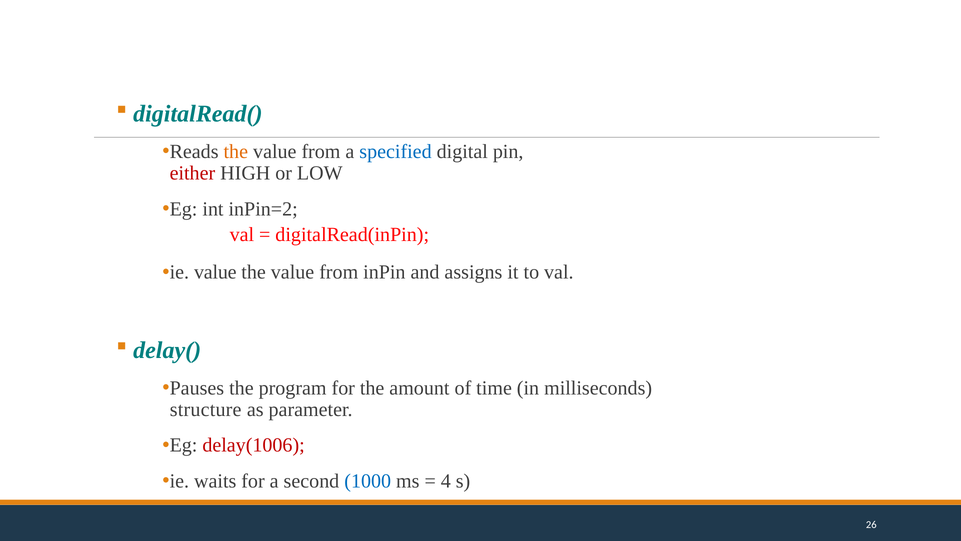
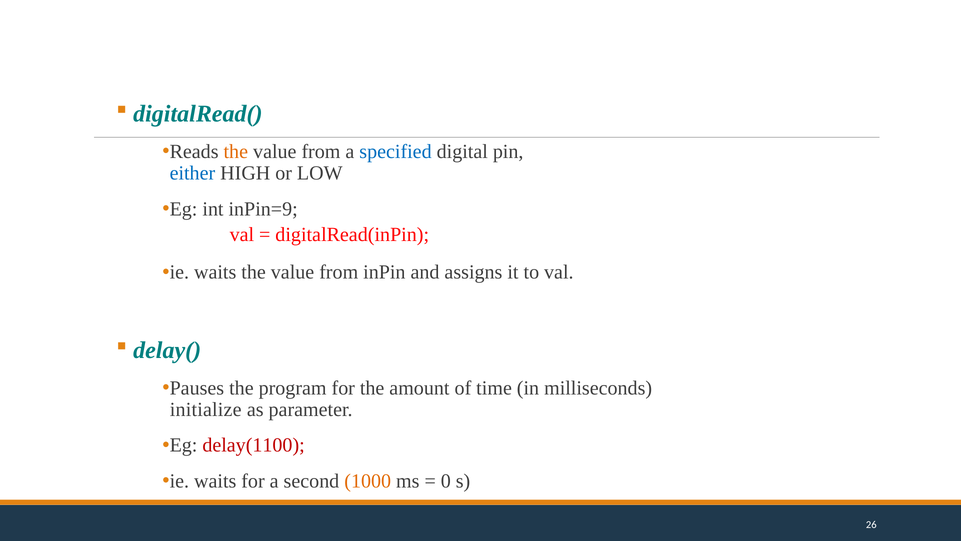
either colour: red -> blue
inPin=2: inPin=2 -> inPin=9
value at (215, 272): value -> waits
structure: structure -> initialize
delay(1006: delay(1006 -> delay(1100
1000 colour: blue -> orange
4: 4 -> 0
